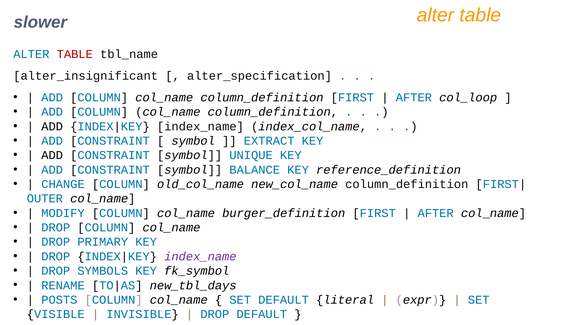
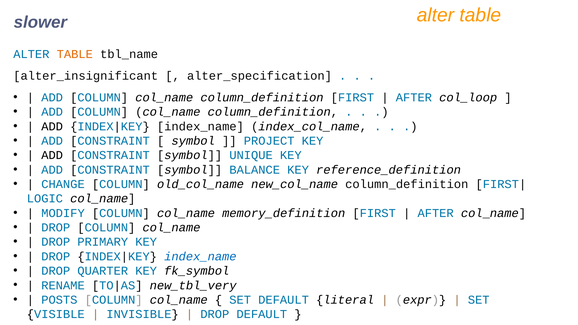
TABLE at (75, 54) colour: red -> orange
EXTRACT: EXTRACT -> PROJECT
OUTER: OUTER -> LOGIC
burger_definition: burger_definition -> memory_definition
index_name at (200, 257) colour: purple -> blue
SYMBOLS: SYMBOLS -> QUARTER
new_tbl_days: new_tbl_days -> new_tbl_very
